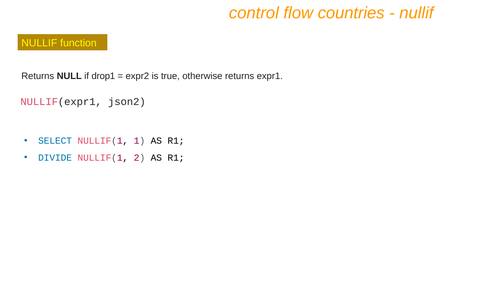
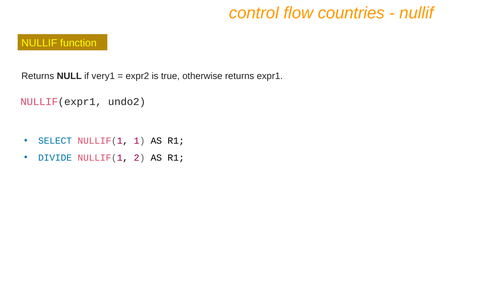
drop1: drop1 -> very1
json2: json2 -> undo2
